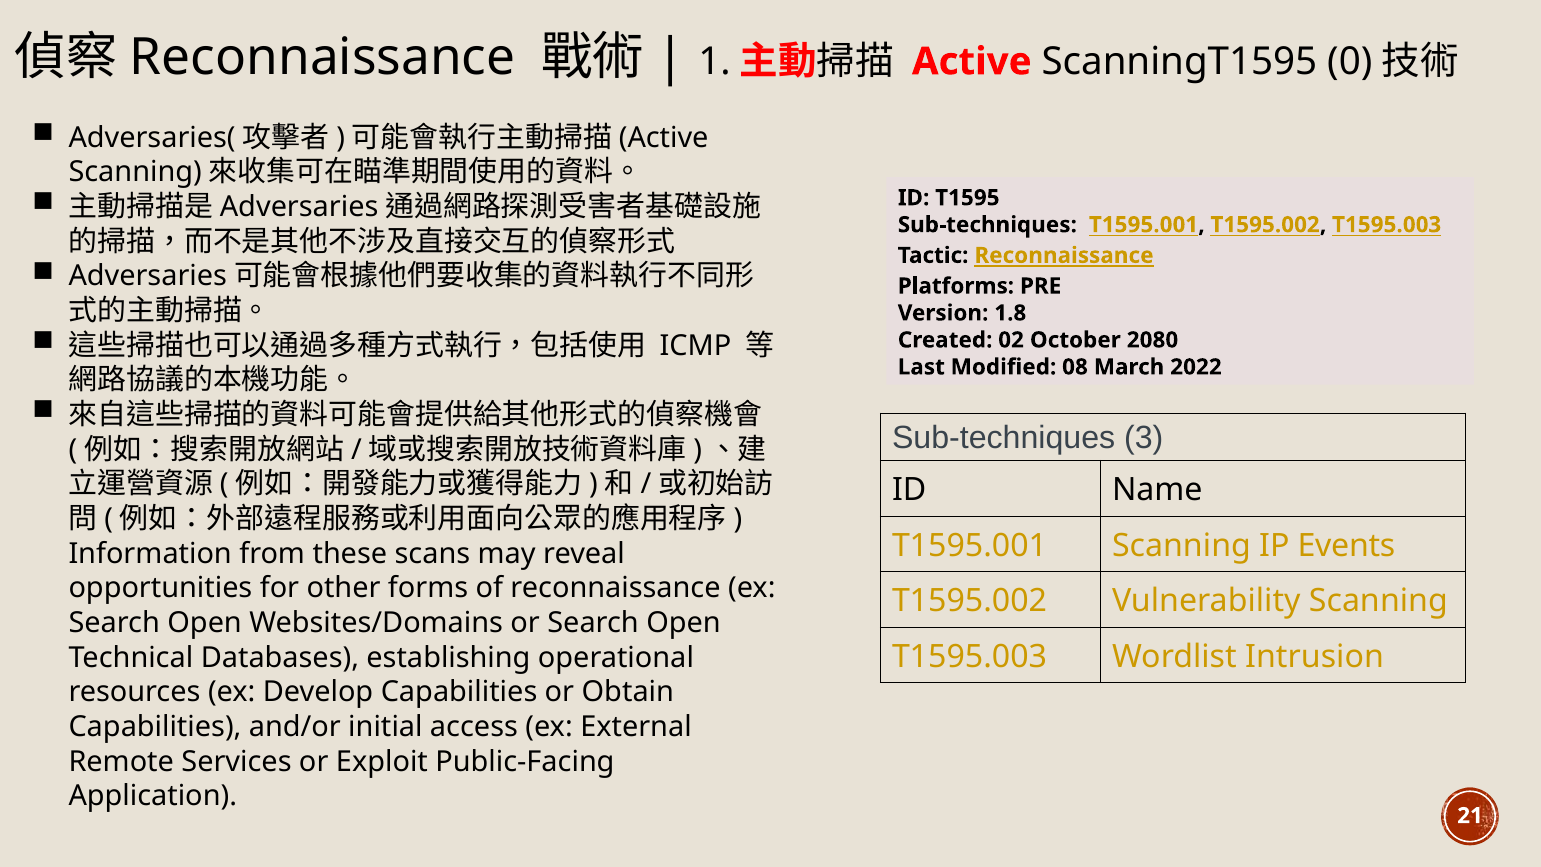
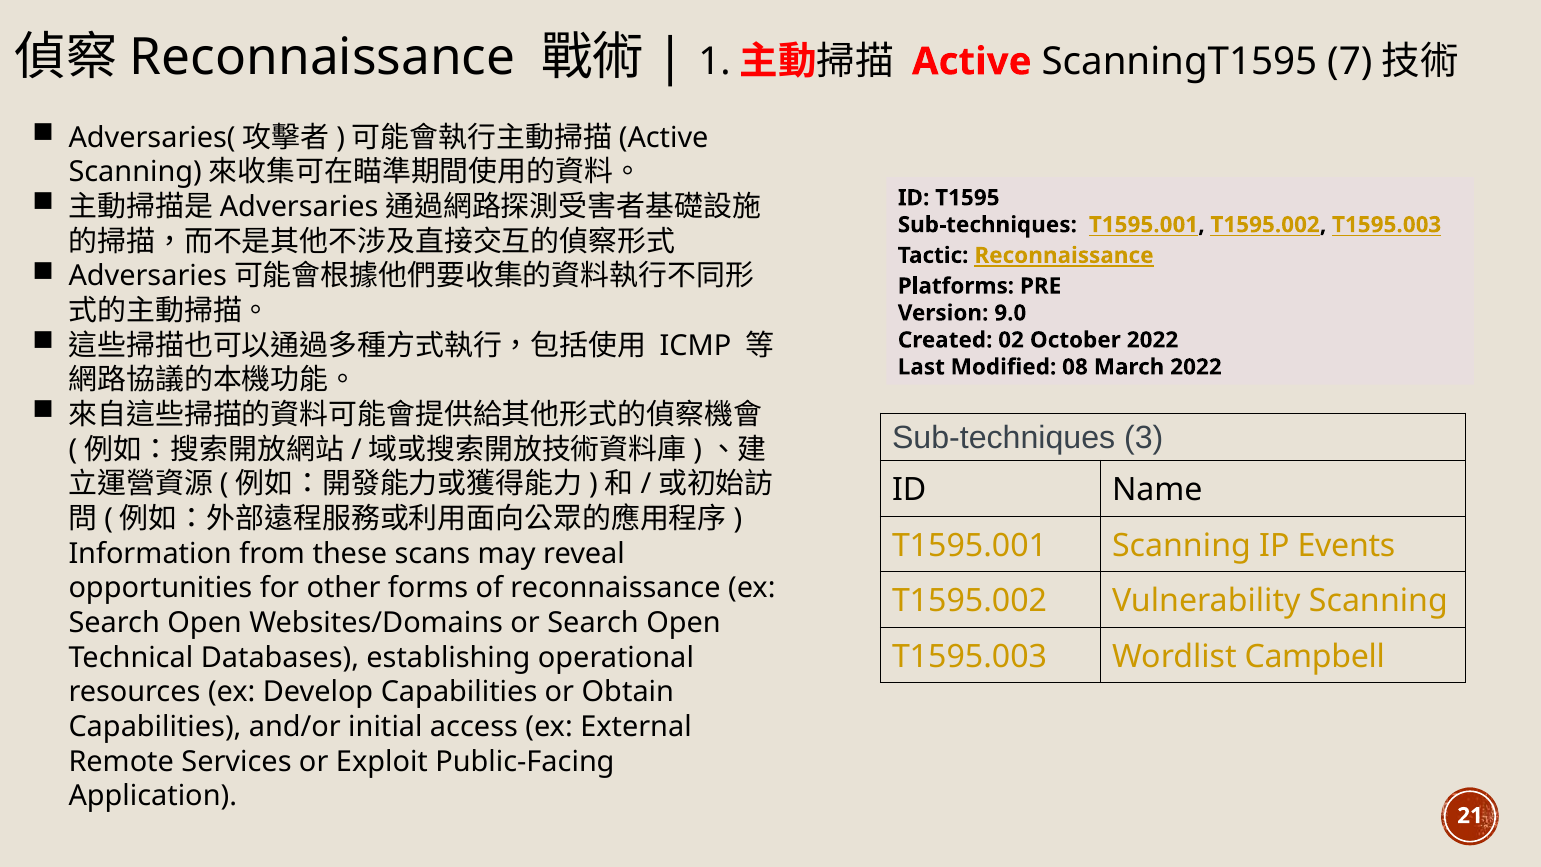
0: 0 -> 7
1.8: 1.8 -> 9.0
October 2080: 2080 -> 2022
Intrusion: Intrusion -> Campbell
